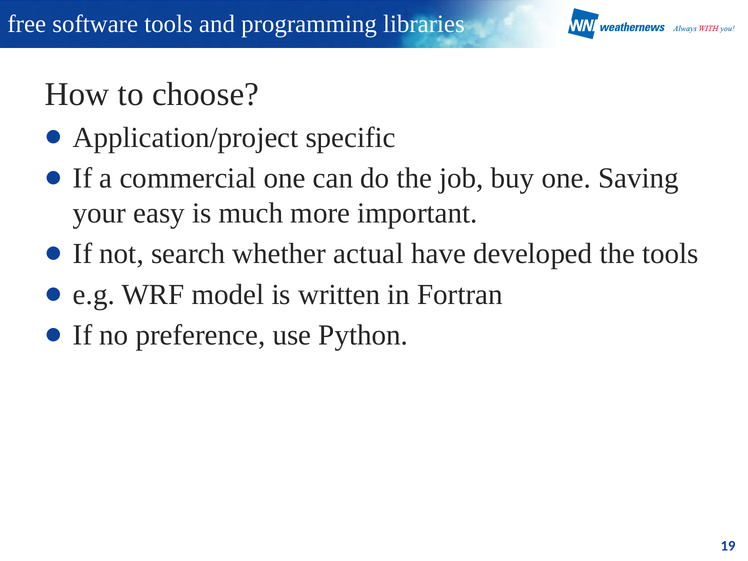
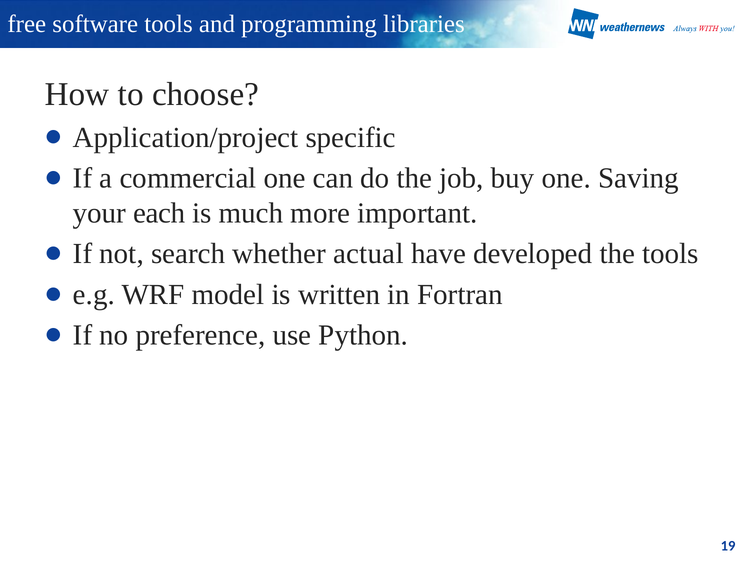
easy: easy -> each
